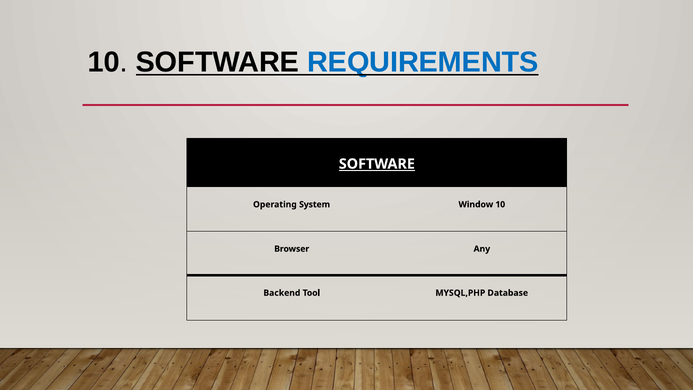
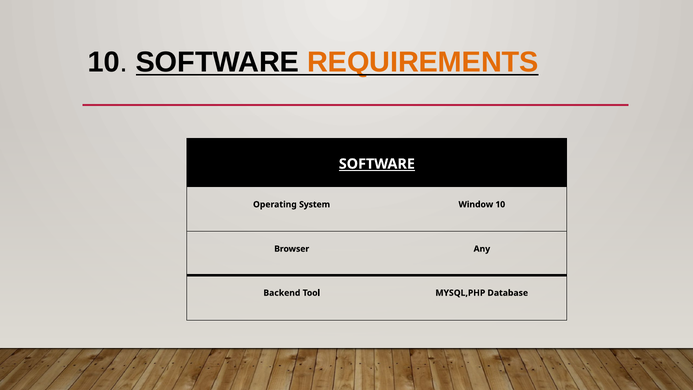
REQUIREMENTS colour: blue -> orange
